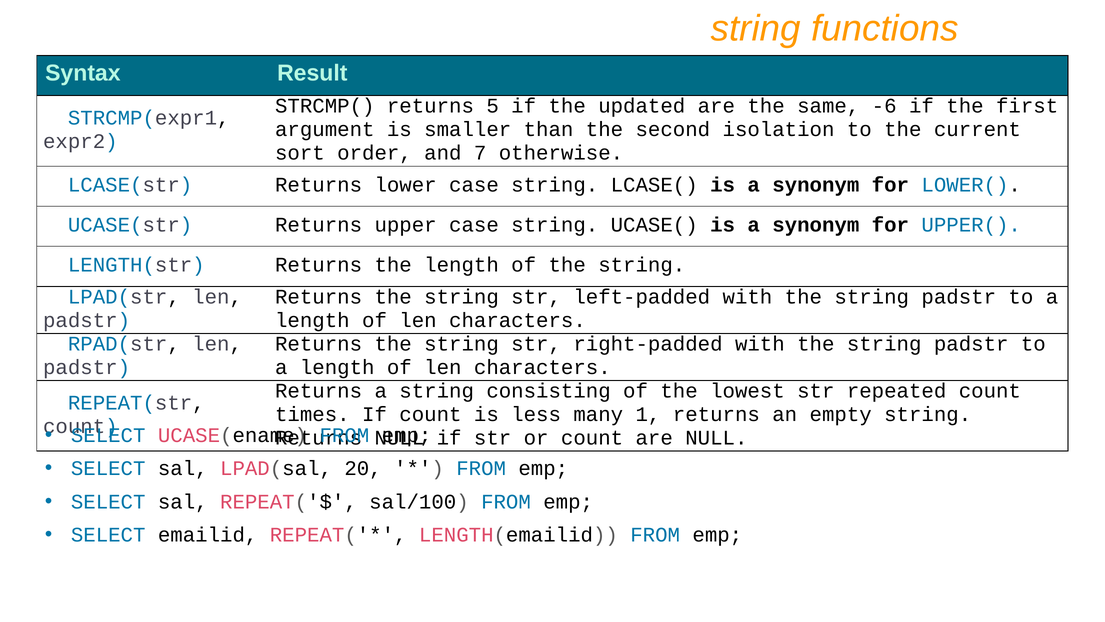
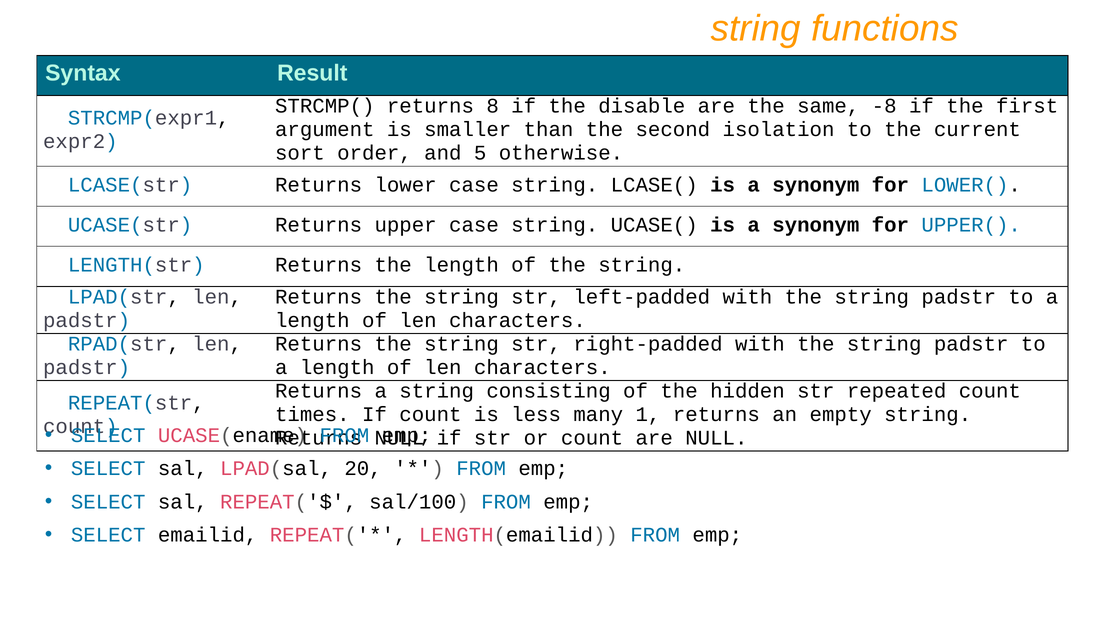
5: 5 -> 8
updated: updated -> disable
-6: -6 -> -8
7: 7 -> 5
lowest: lowest -> hidden
